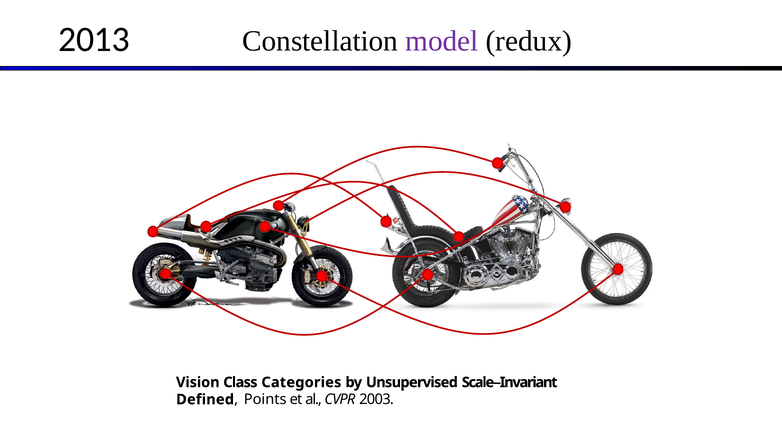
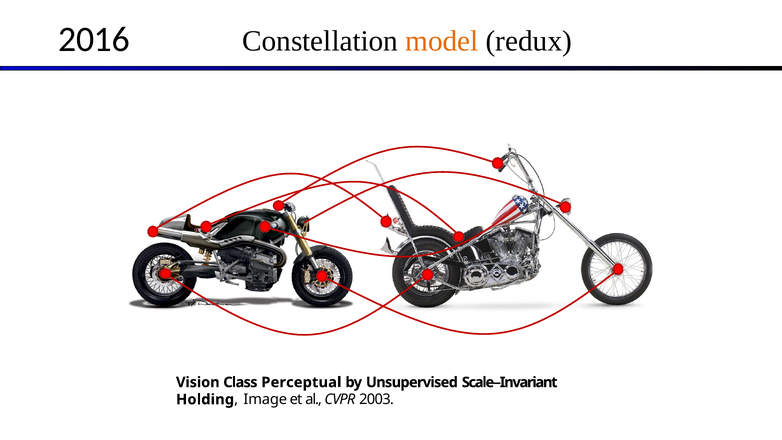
2013: 2013 -> 2016
model colour: purple -> orange
Categories: Categories -> Perceptual
Defined: Defined -> Holding
Points: Points -> Image
